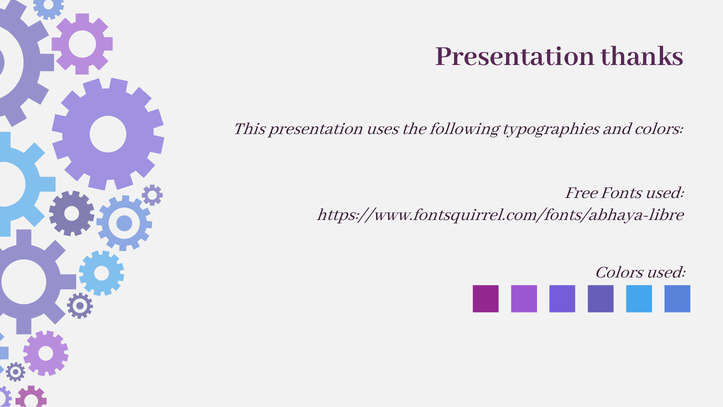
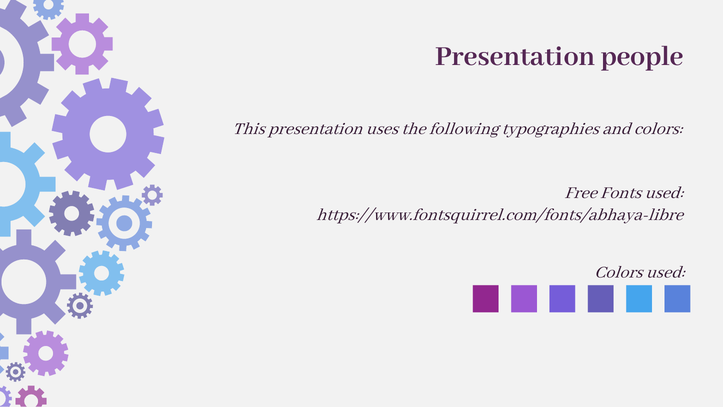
thanks: thanks -> people
